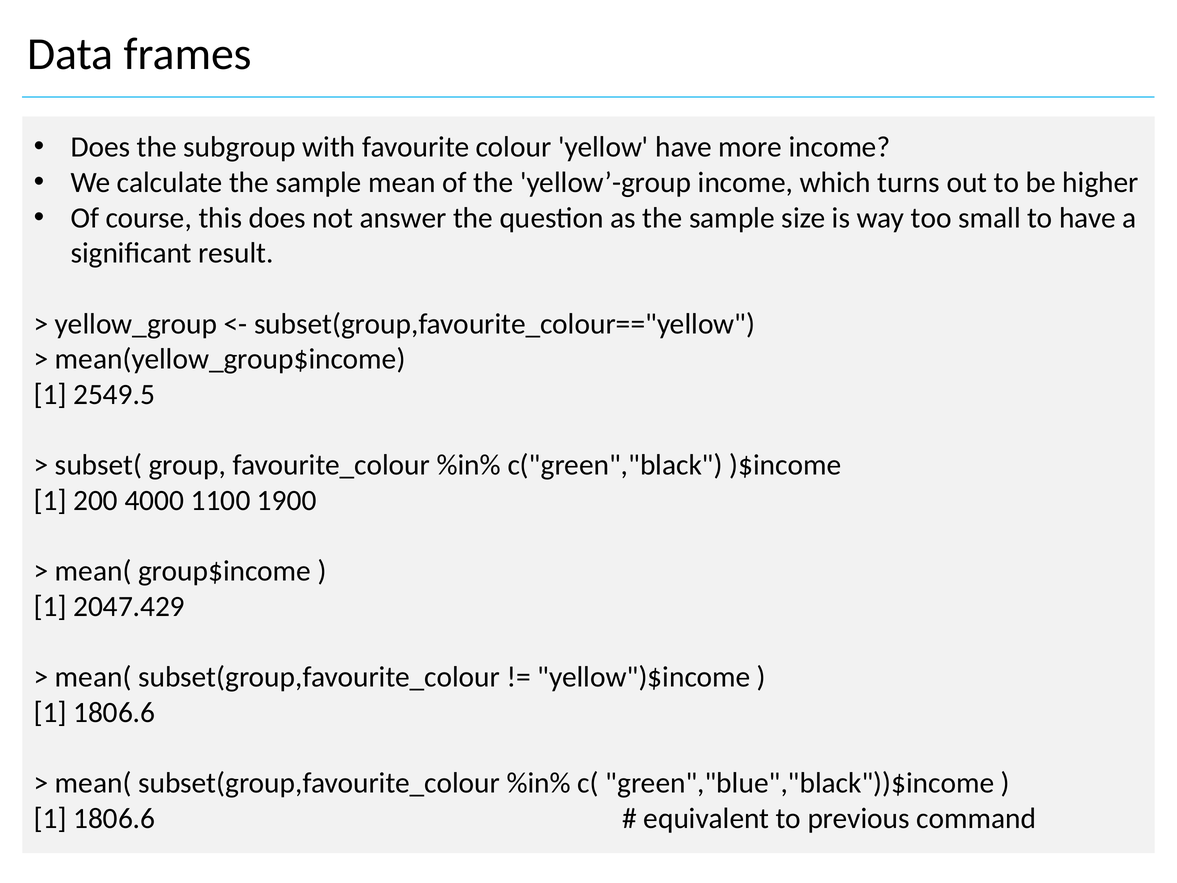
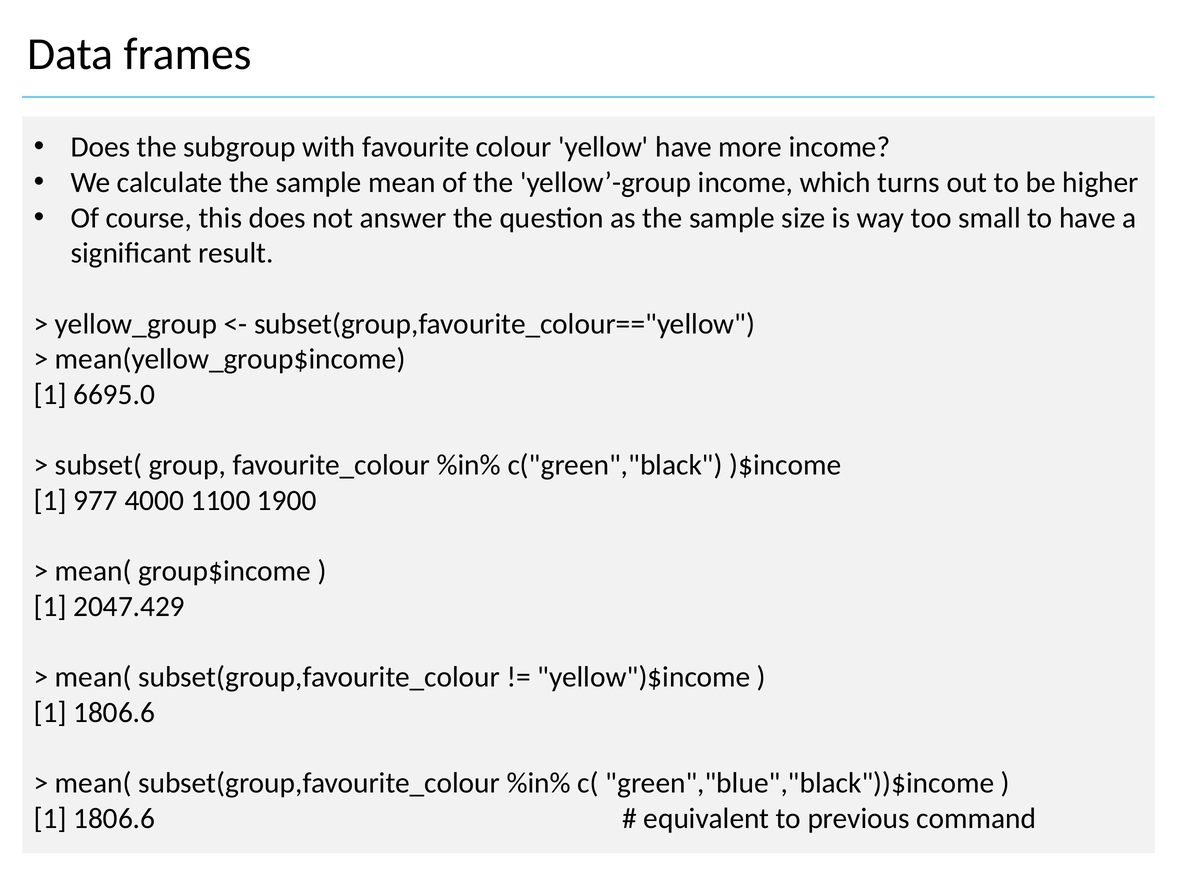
2549.5: 2549.5 -> 6695.0
200: 200 -> 977
